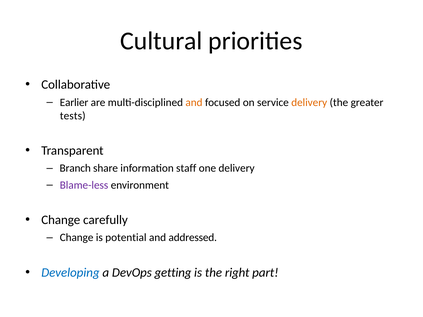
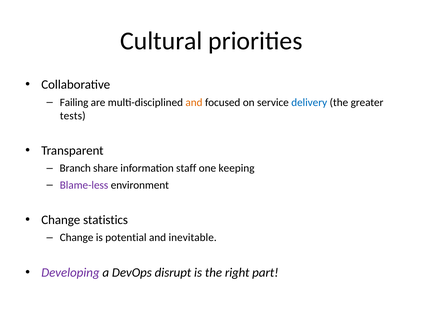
Earlier: Earlier -> Failing
delivery at (309, 102) colour: orange -> blue
one delivery: delivery -> keeping
carefully: carefully -> statistics
addressed: addressed -> inevitable
Developing colour: blue -> purple
getting: getting -> disrupt
